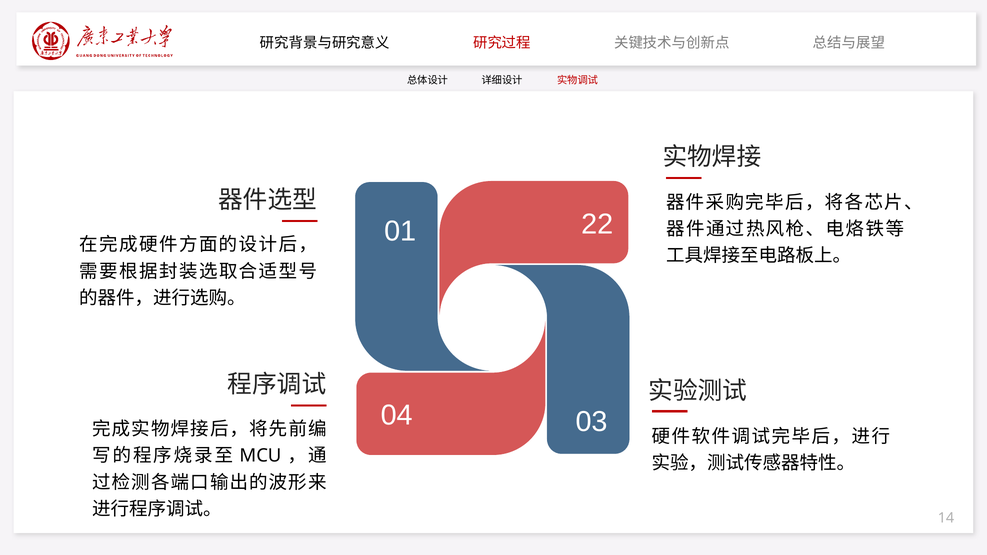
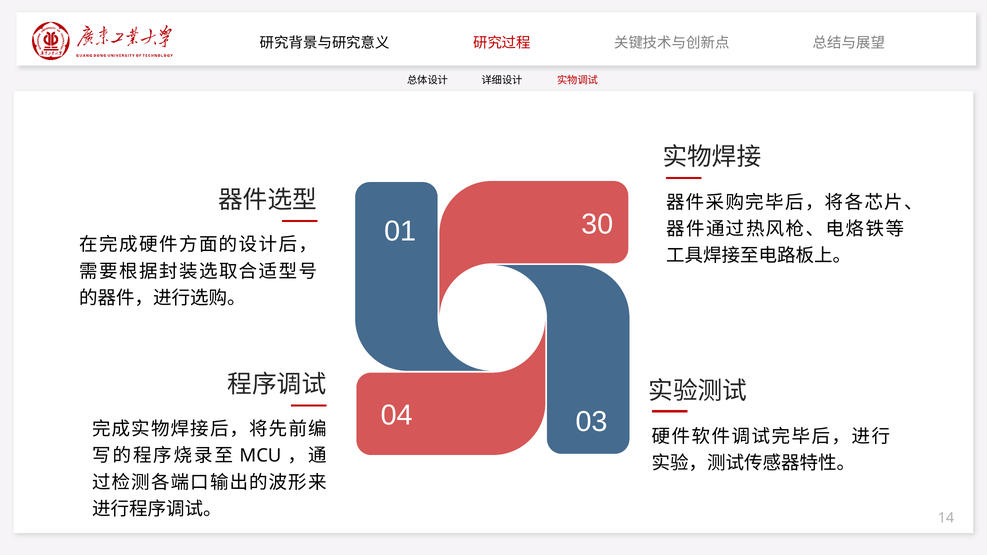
22: 22 -> 30
